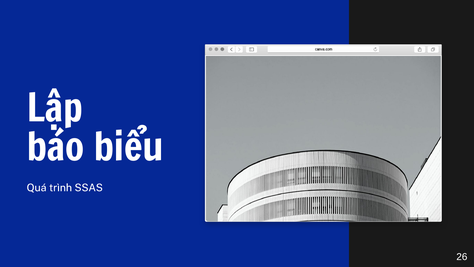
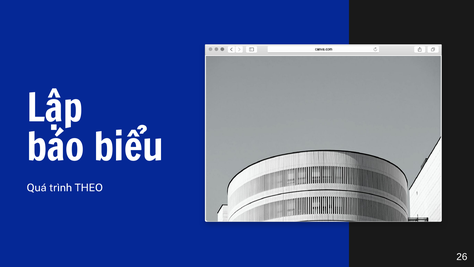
SSAS: SSAS -> THEO
